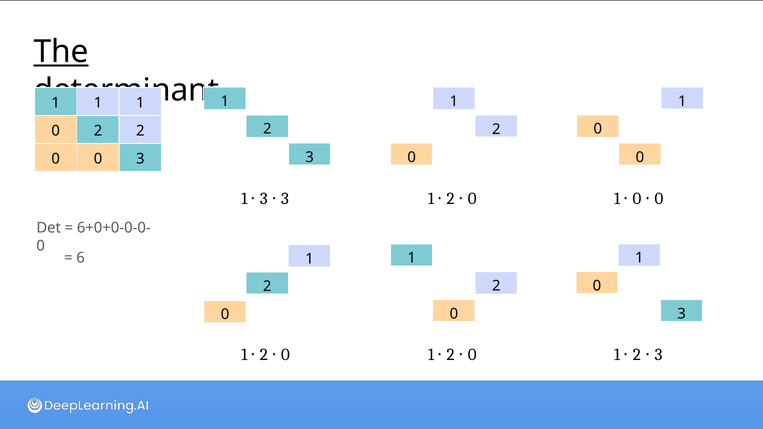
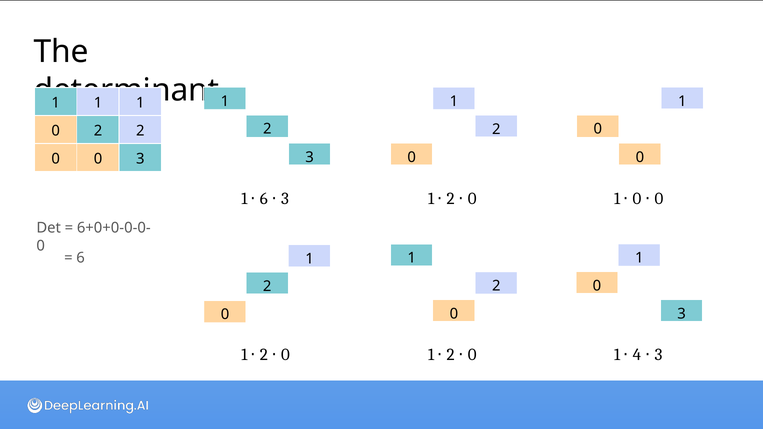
The underline: present -> none
3 at (264, 199): 3 -> 6
2 at (637, 355): 2 -> 4
